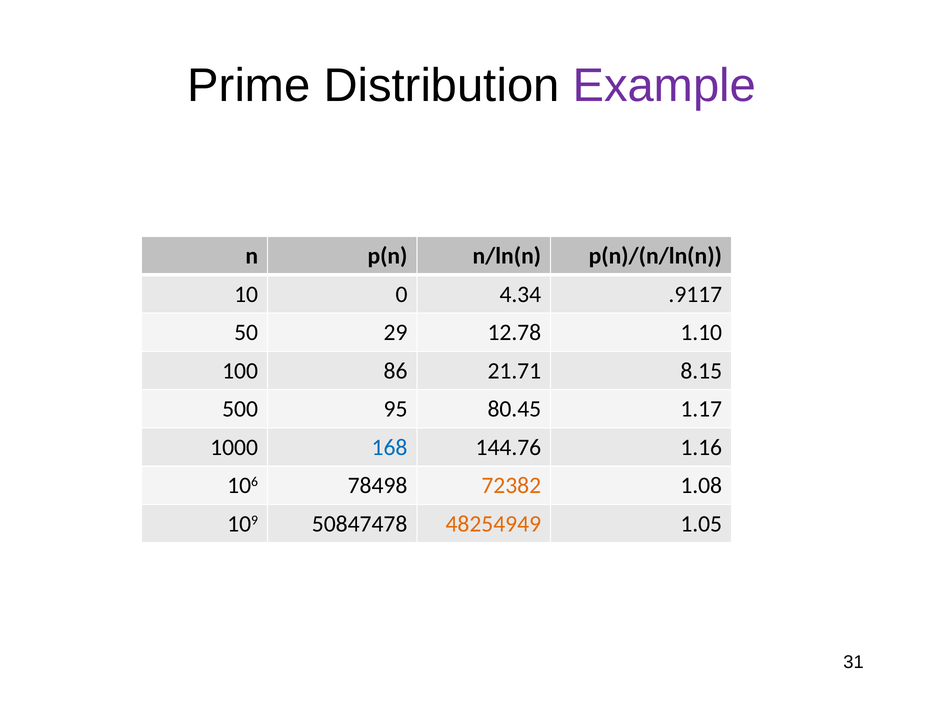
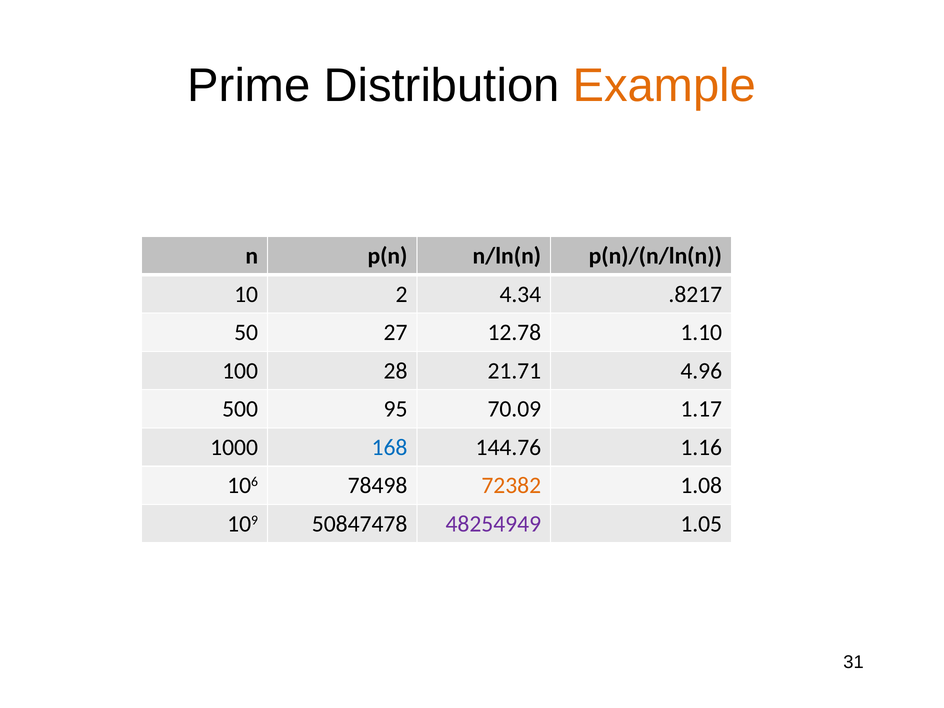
Example colour: purple -> orange
0: 0 -> 2
.9117: .9117 -> .8217
29: 29 -> 27
86: 86 -> 28
8.15: 8.15 -> 4.96
80.45: 80.45 -> 70.09
48254949 colour: orange -> purple
